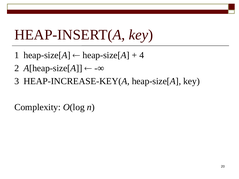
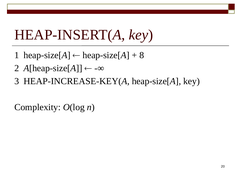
4: 4 -> 8
